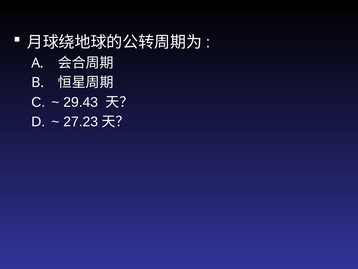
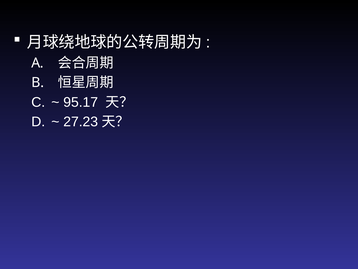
29.43: 29.43 -> 95.17
